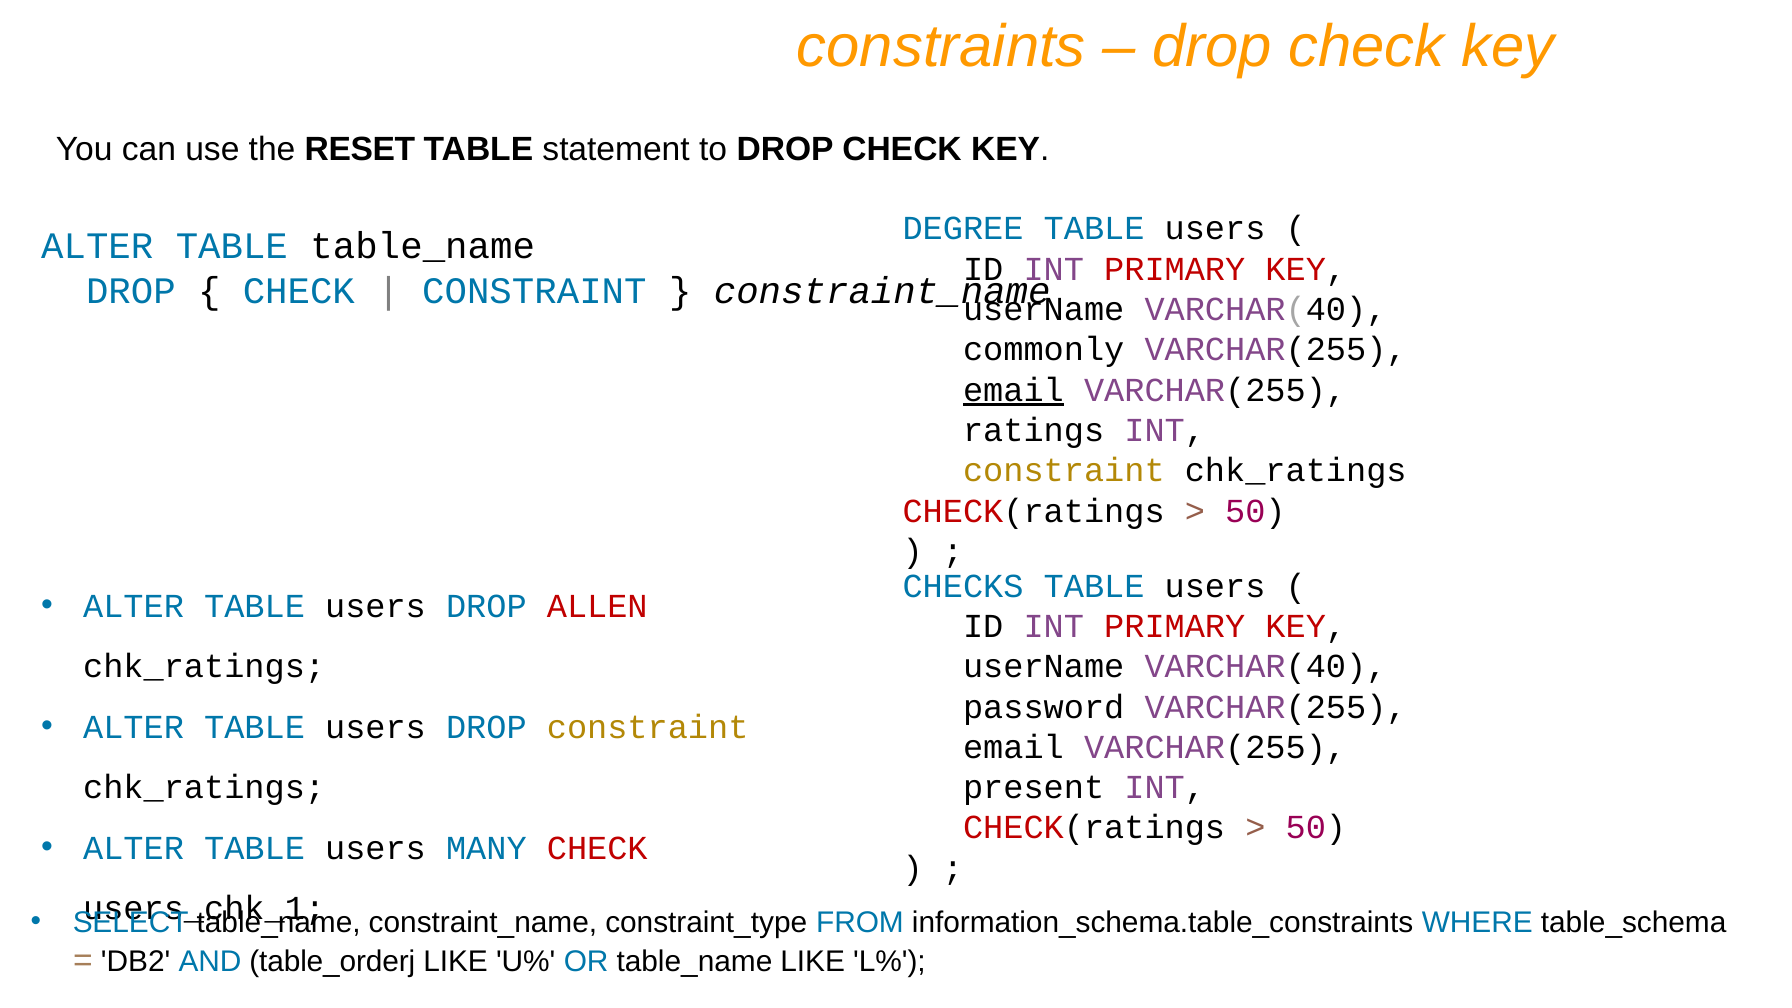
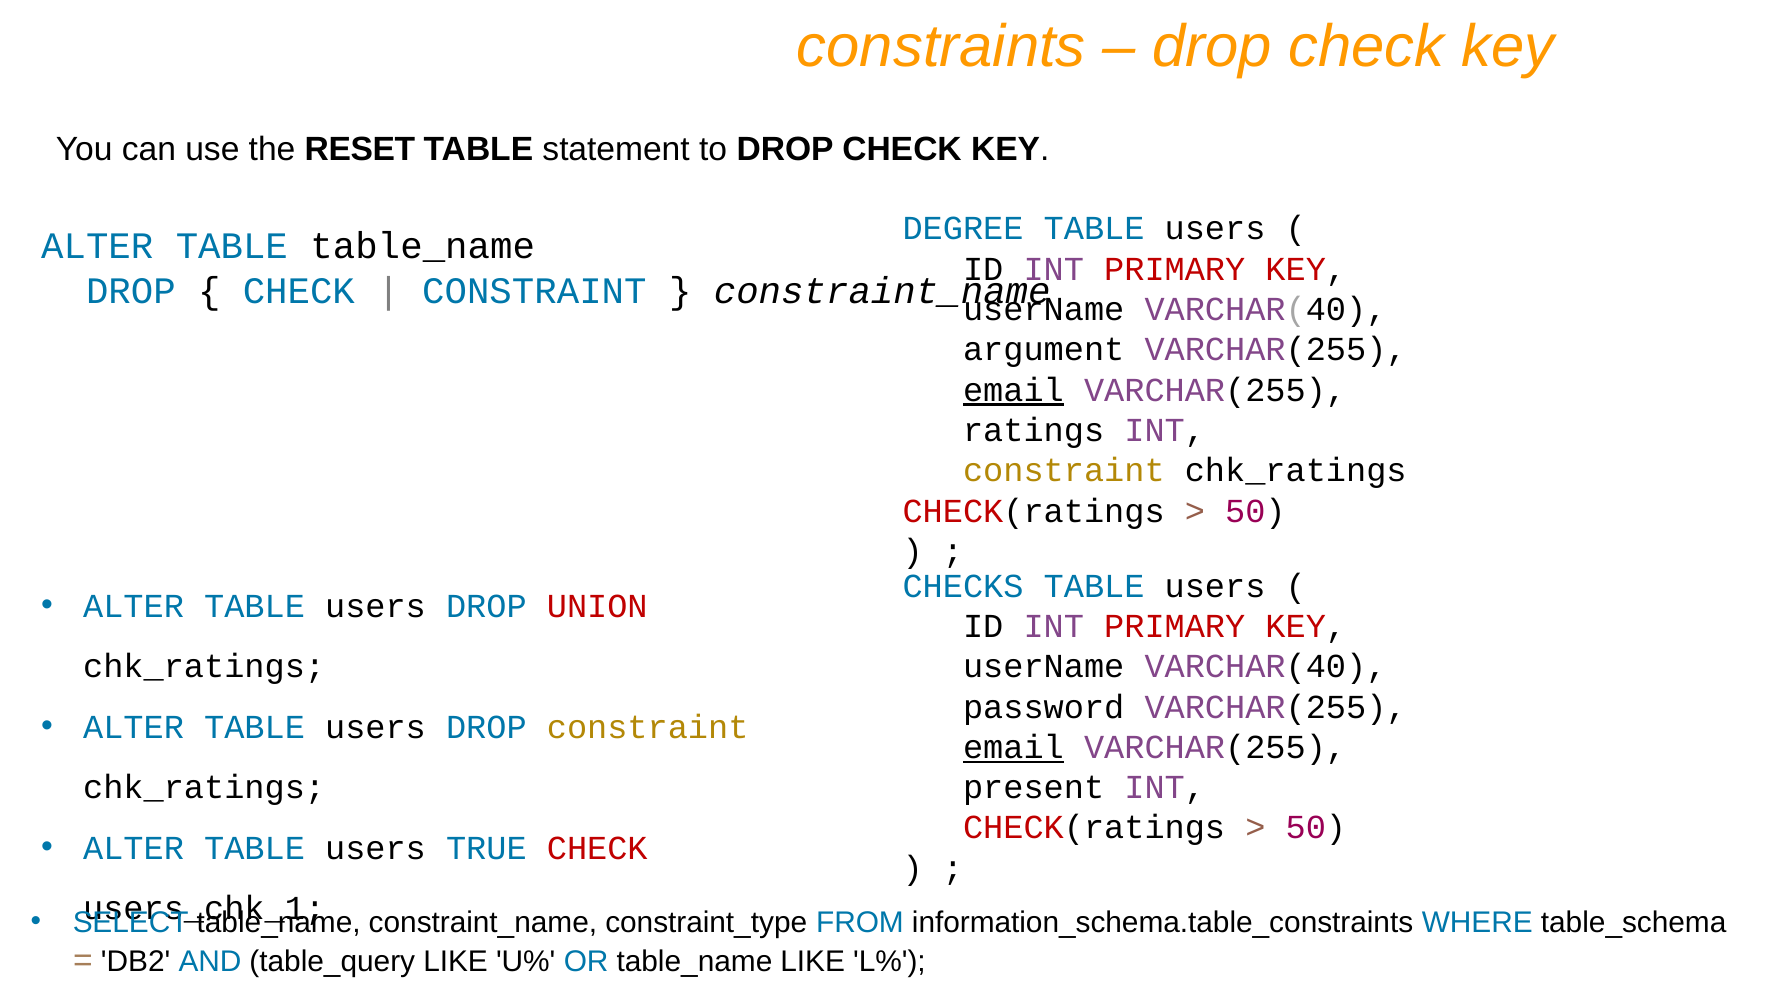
commonly: commonly -> argument
ALLEN: ALLEN -> UNION
email at (1013, 747) underline: none -> present
MANY: MANY -> TRUE
table_orderj: table_orderj -> table_query
